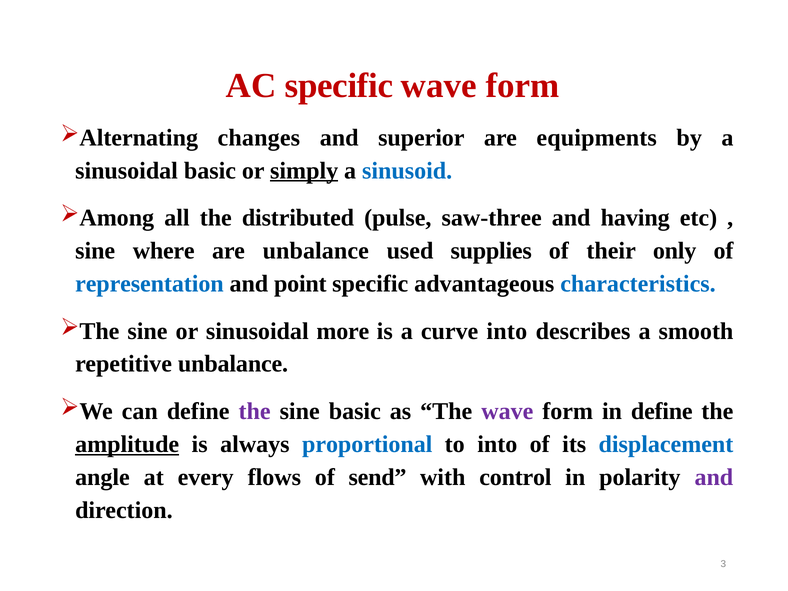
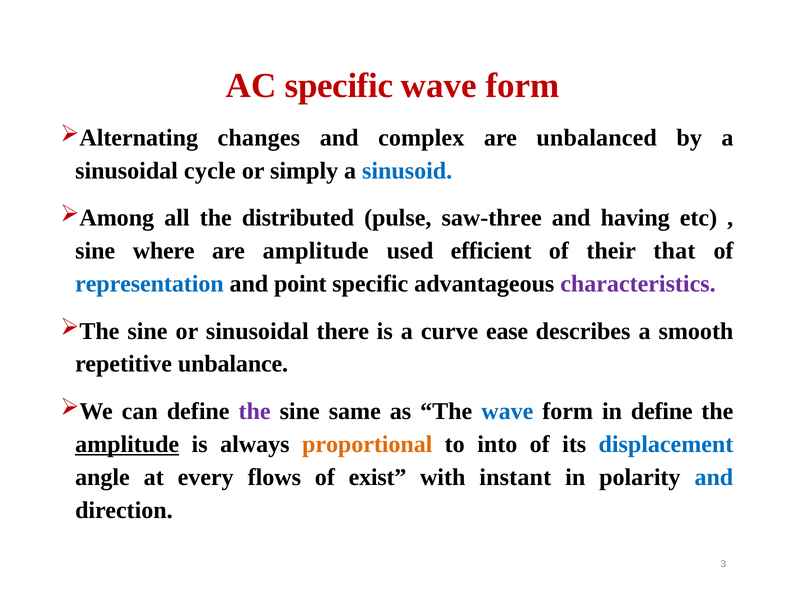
superior: superior -> complex
equipments: equipments -> unbalanced
sinusoidal basic: basic -> cycle
simply underline: present -> none
are unbalance: unbalance -> amplitude
supplies: supplies -> efficient
only: only -> that
characteristics colour: blue -> purple
more: more -> there
curve into: into -> ease
sine basic: basic -> same
wave at (507, 411) colour: purple -> blue
proportional colour: blue -> orange
send: send -> exist
control: control -> instant
and at (714, 477) colour: purple -> blue
